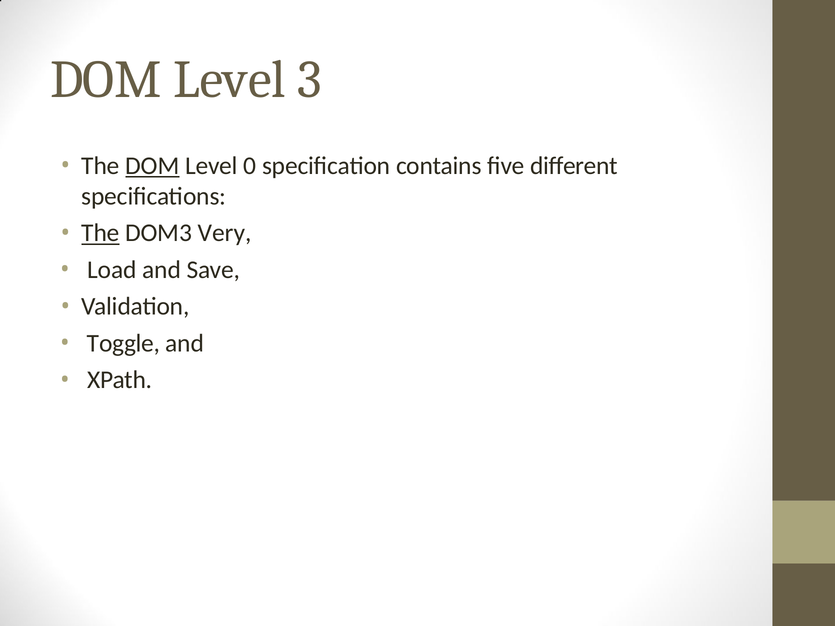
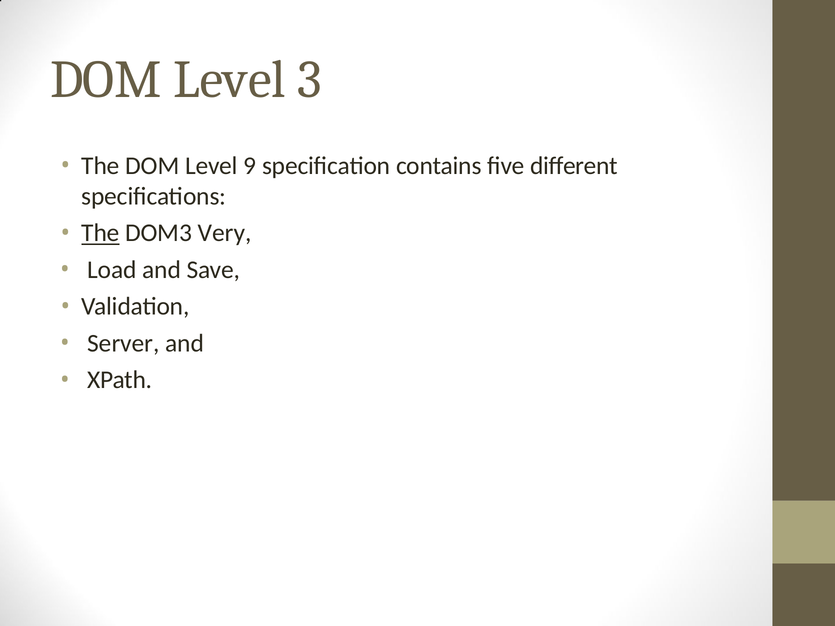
DOM at (152, 166) underline: present -> none
0: 0 -> 9
Toggle: Toggle -> Server
